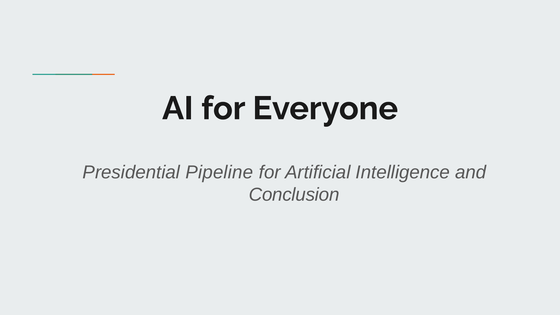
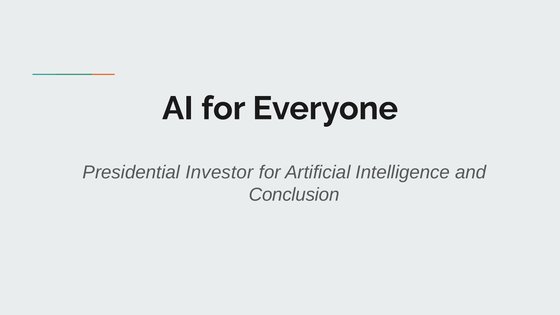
Pipeline: Pipeline -> Investor
